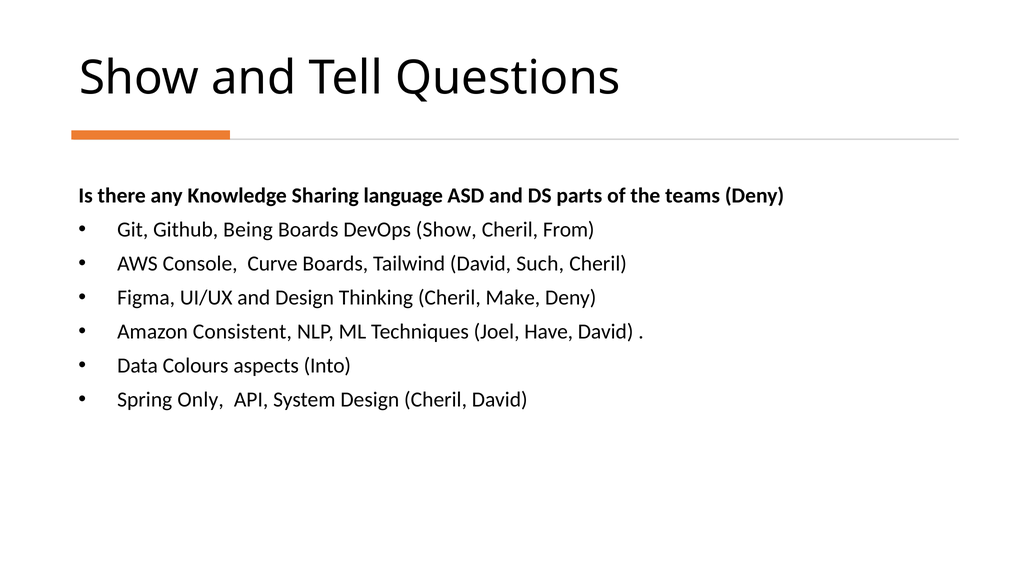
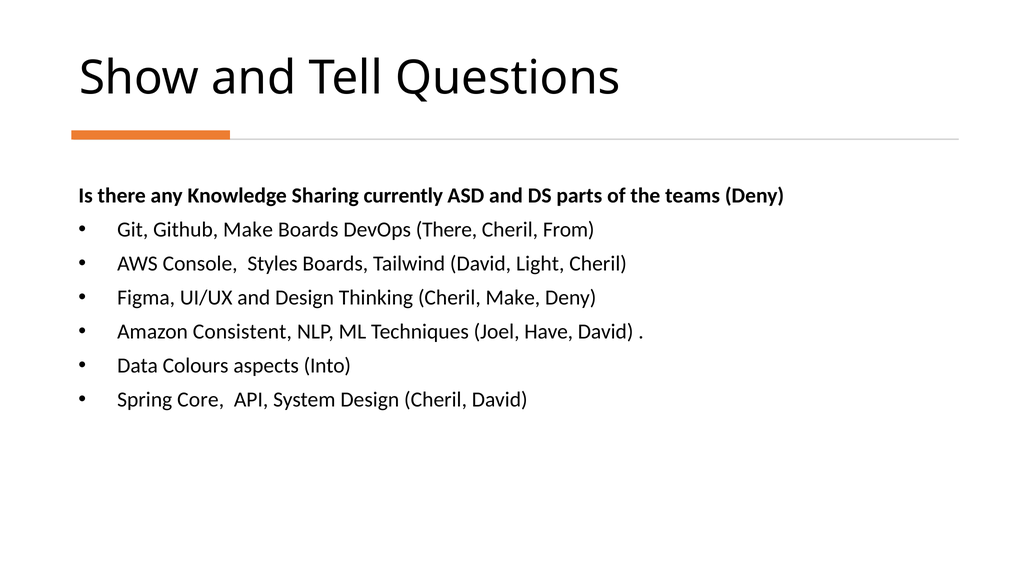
language: language -> currently
Github Being: Being -> Make
DevOps Show: Show -> There
Curve: Curve -> Styles
Such: Such -> Light
Only: Only -> Core
